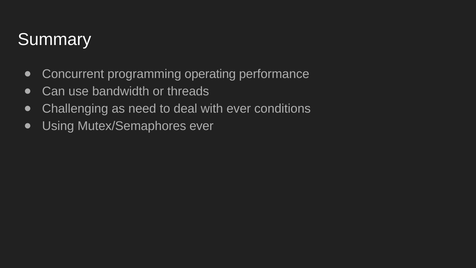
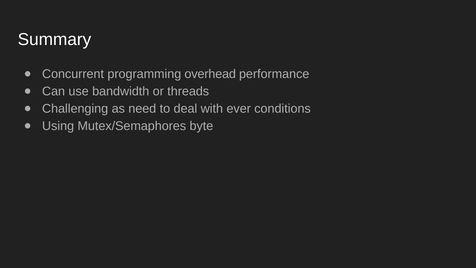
operating: operating -> overhead
Mutex/Semaphores ever: ever -> byte
